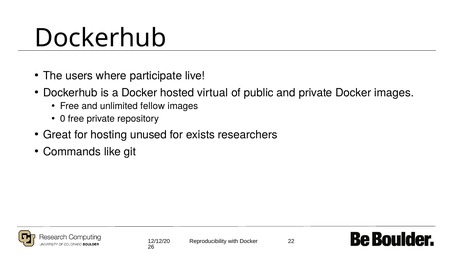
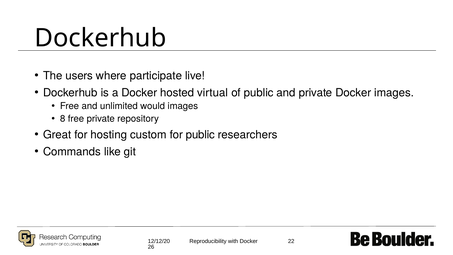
fellow: fellow -> would
0: 0 -> 8
unused: unused -> custom
for exists: exists -> public
